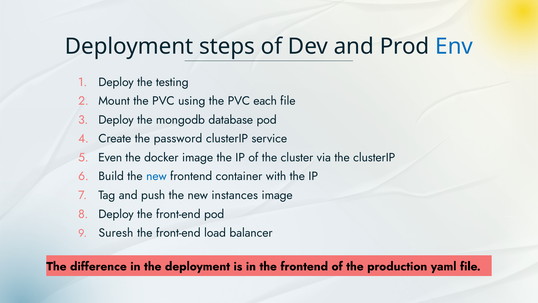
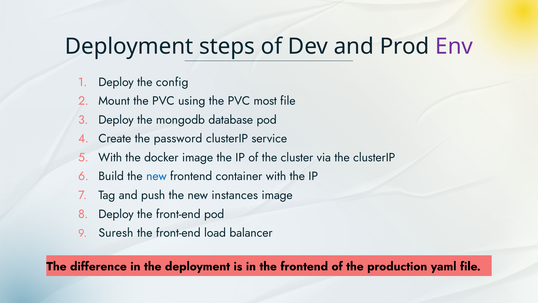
Env colour: blue -> purple
testing: testing -> config
each: each -> most
Even at (110, 157): Even -> With
